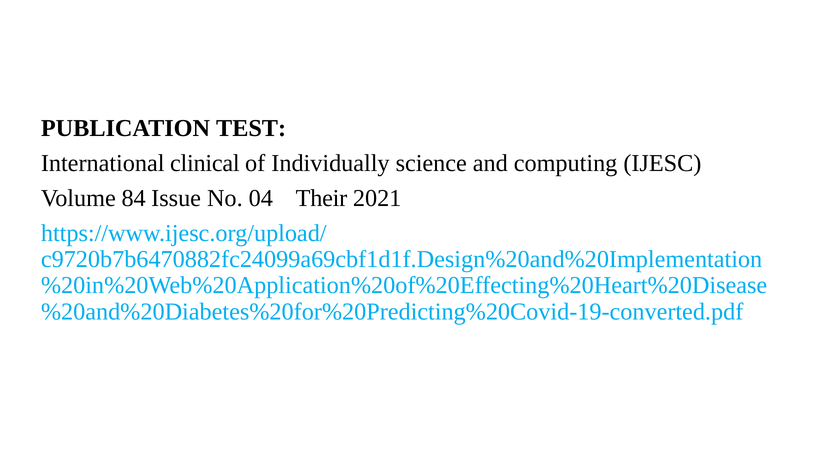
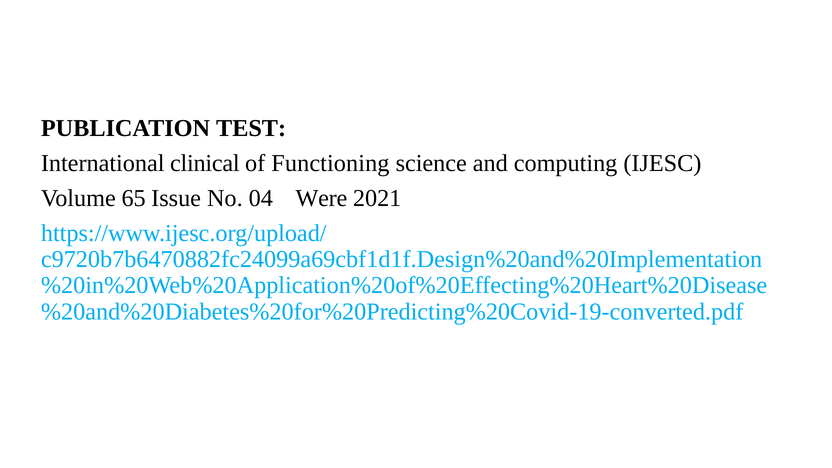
Individually: Individually -> Functioning
84: 84 -> 65
Their: Their -> Were
